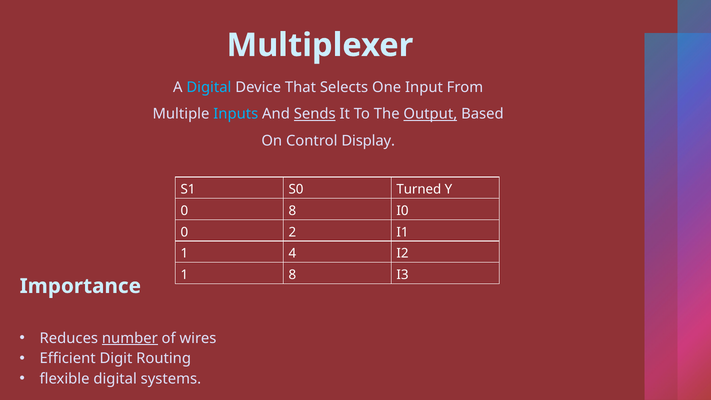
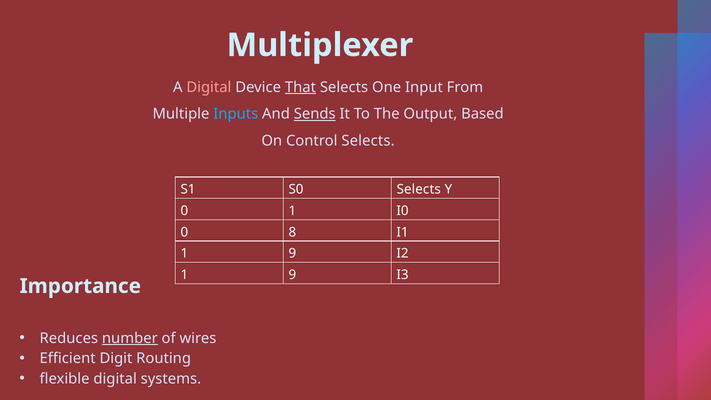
Digital at (209, 87) colour: light blue -> pink
That underline: none -> present
Output underline: present -> none
Control Display: Display -> Selects
S0 Turned: Turned -> Selects
0 8: 8 -> 1
2: 2 -> 8
4 at (292, 253): 4 -> 9
8 at (292, 275): 8 -> 9
